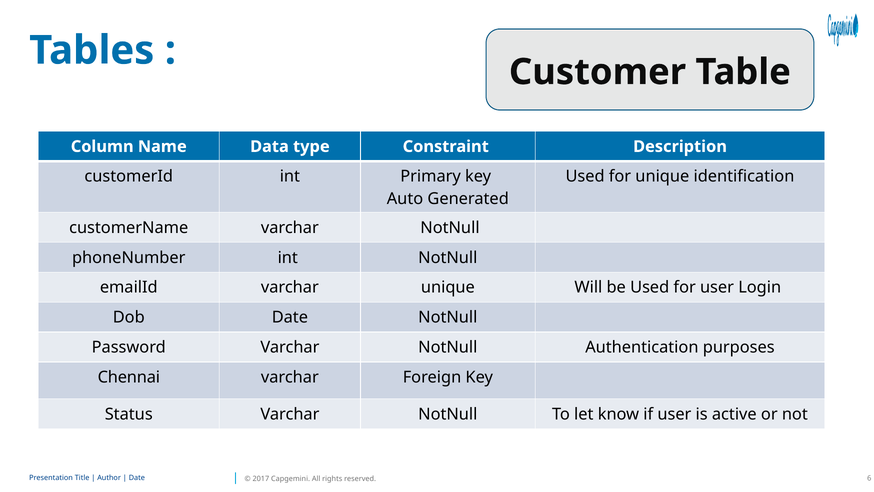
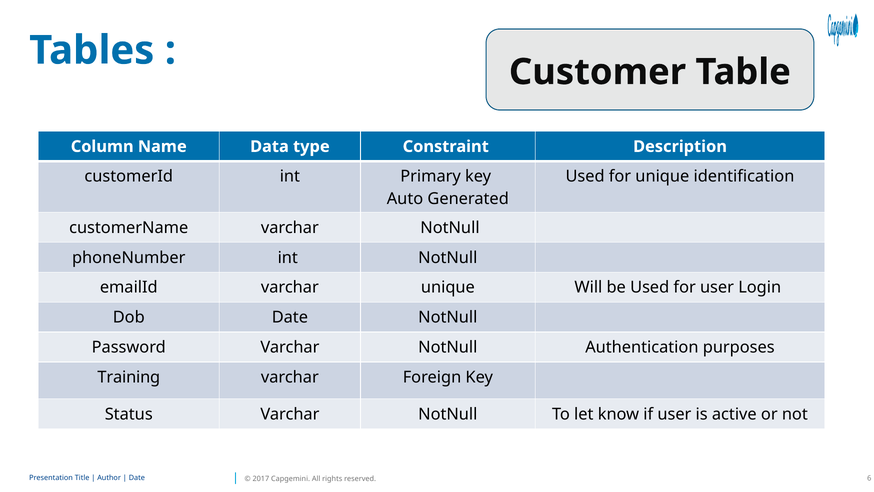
Chennai: Chennai -> Training
